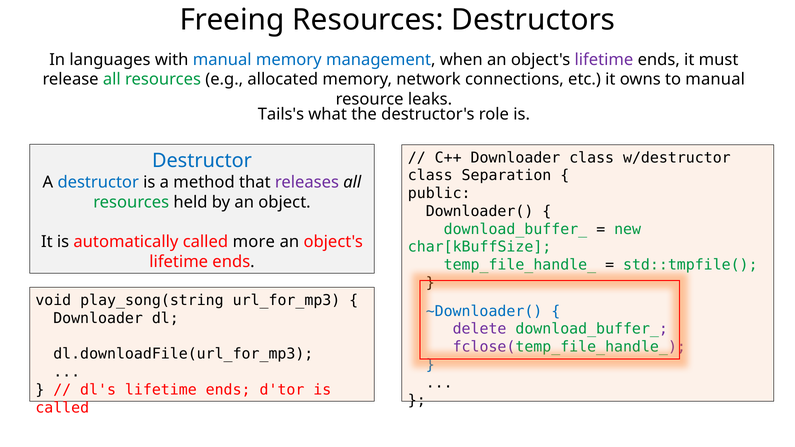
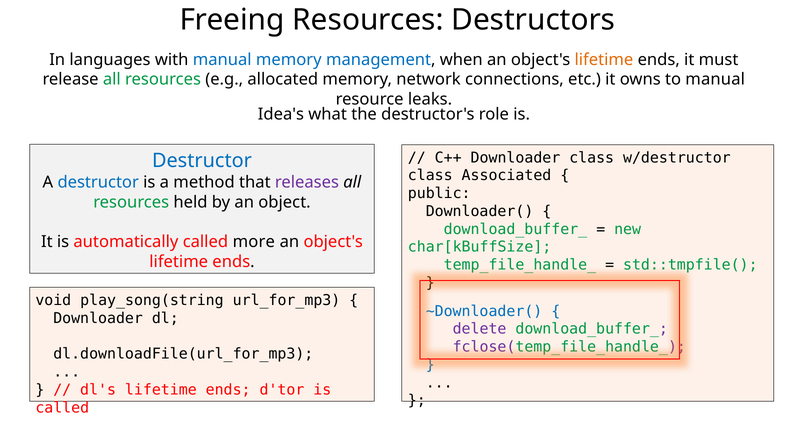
lifetime at (604, 60) colour: purple -> orange
Tails's: Tails's -> Idea's
Separation: Separation -> Associated
